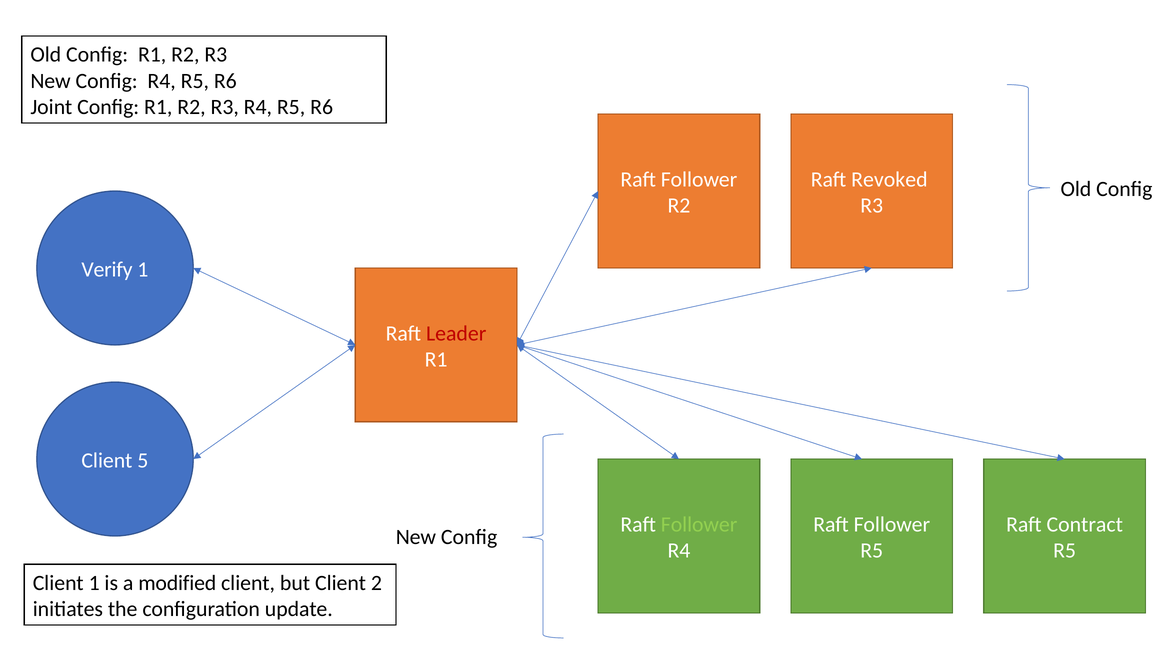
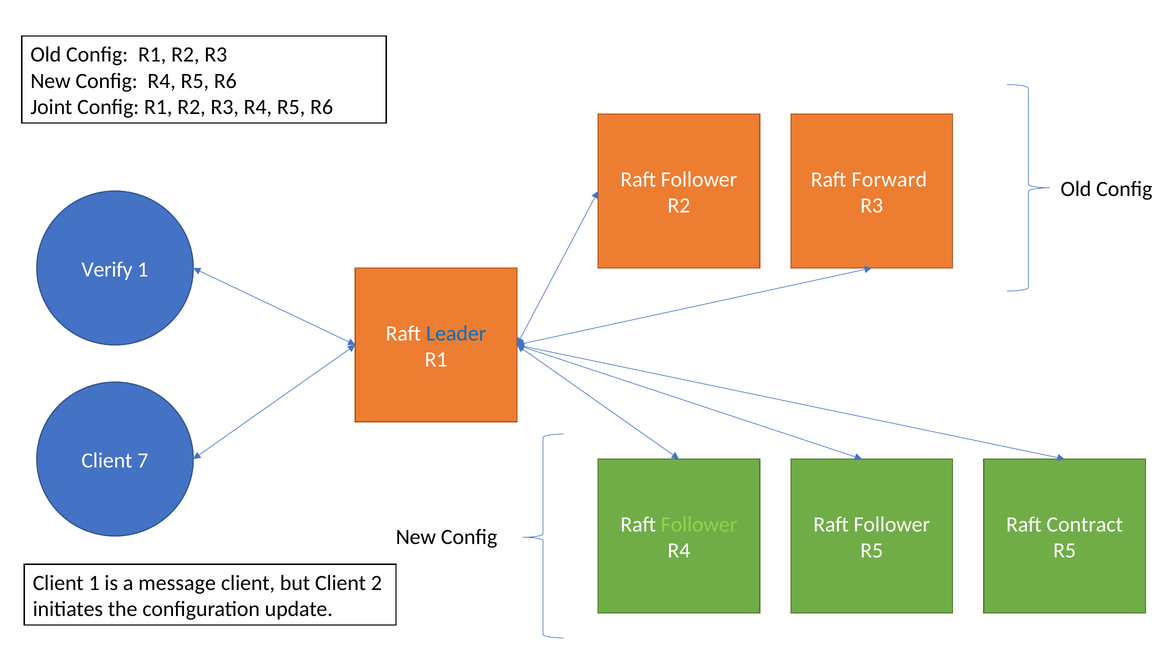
Revoked: Revoked -> Forward
Leader colour: red -> blue
5: 5 -> 7
modified: modified -> message
